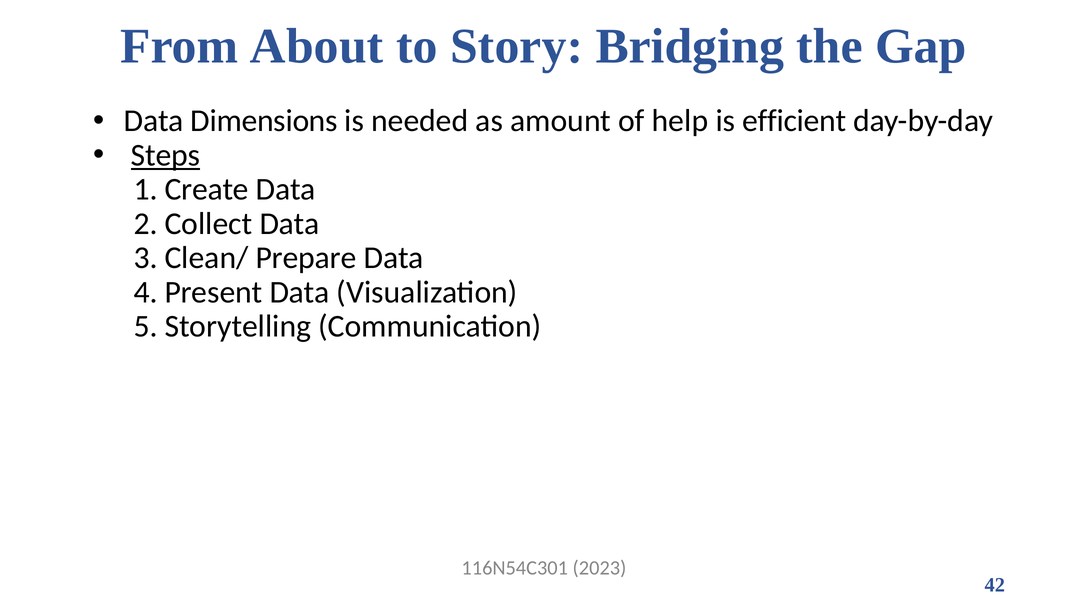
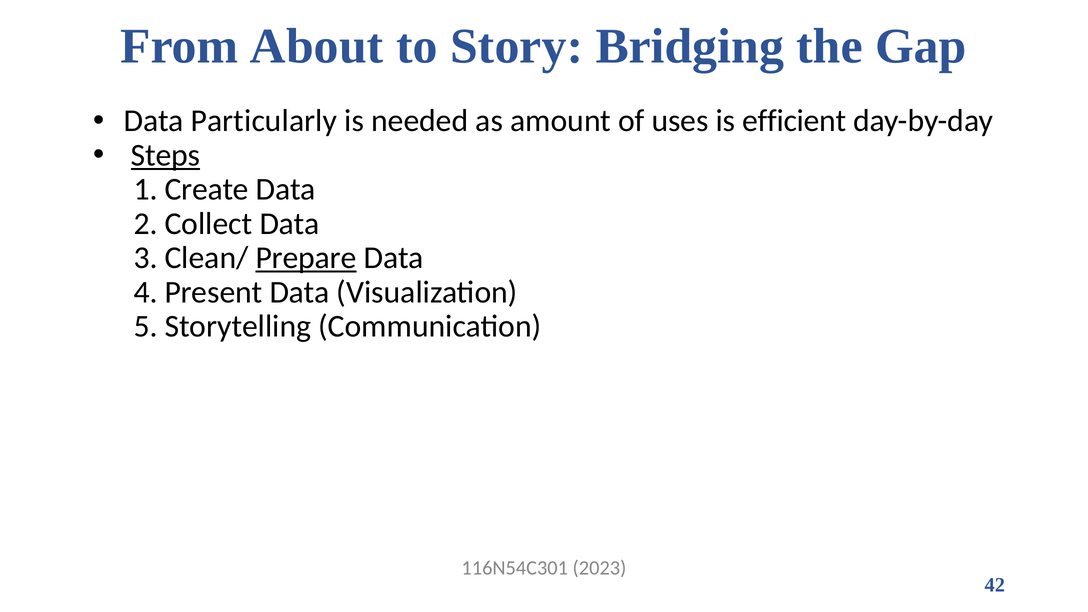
Dimensions: Dimensions -> Particularly
help: help -> uses
Prepare underline: none -> present
